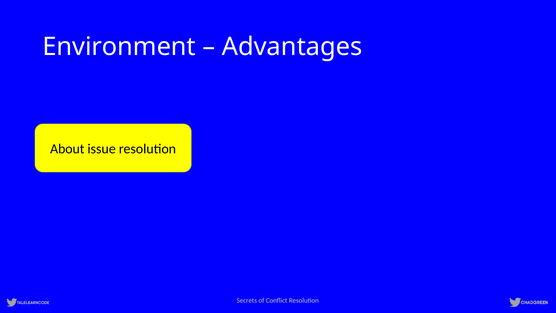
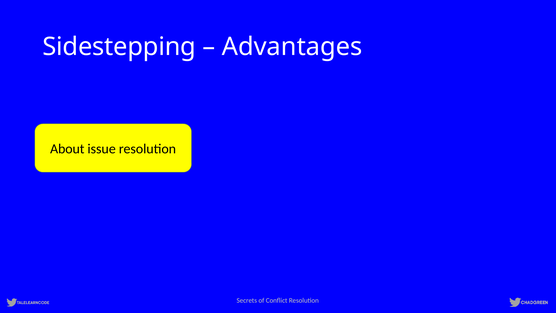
Environment: Environment -> Sidestepping
